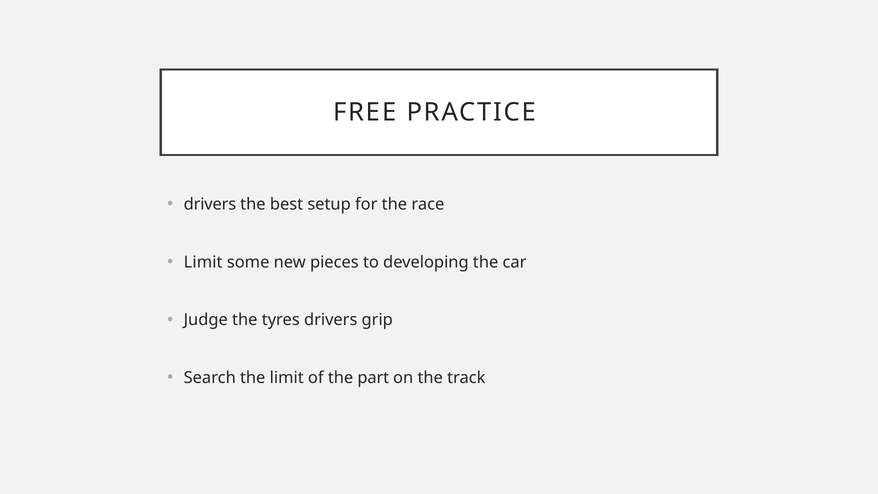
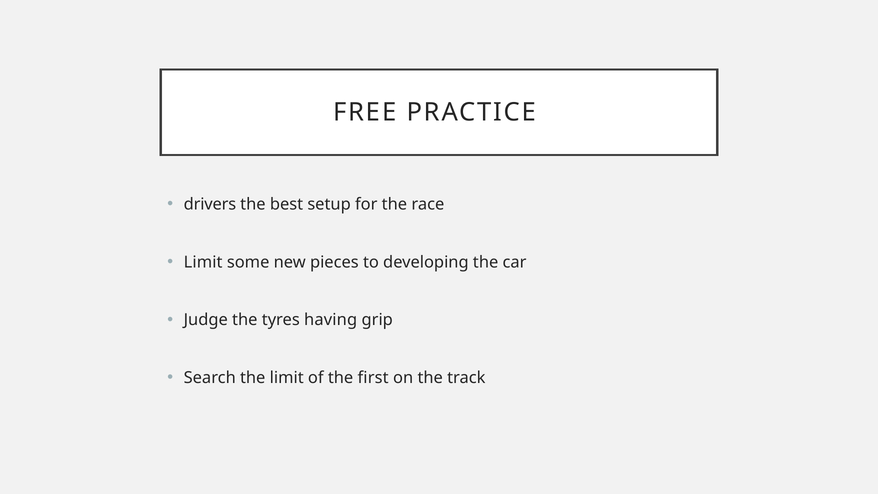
tyres drivers: drivers -> having
part: part -> first
